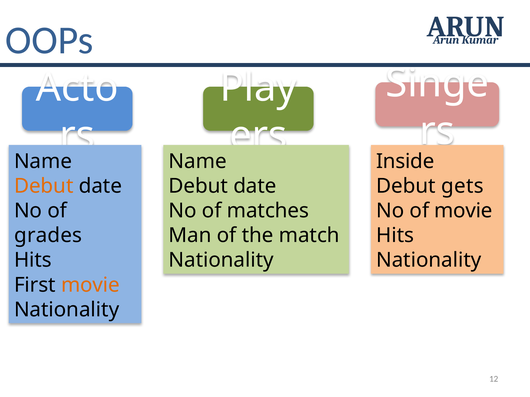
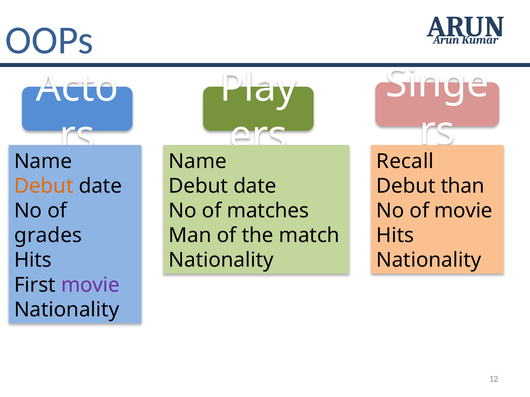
Inside: Inside -> Recall
gets: gets -> than
movie at (90, 285) colour: orange -> purple
